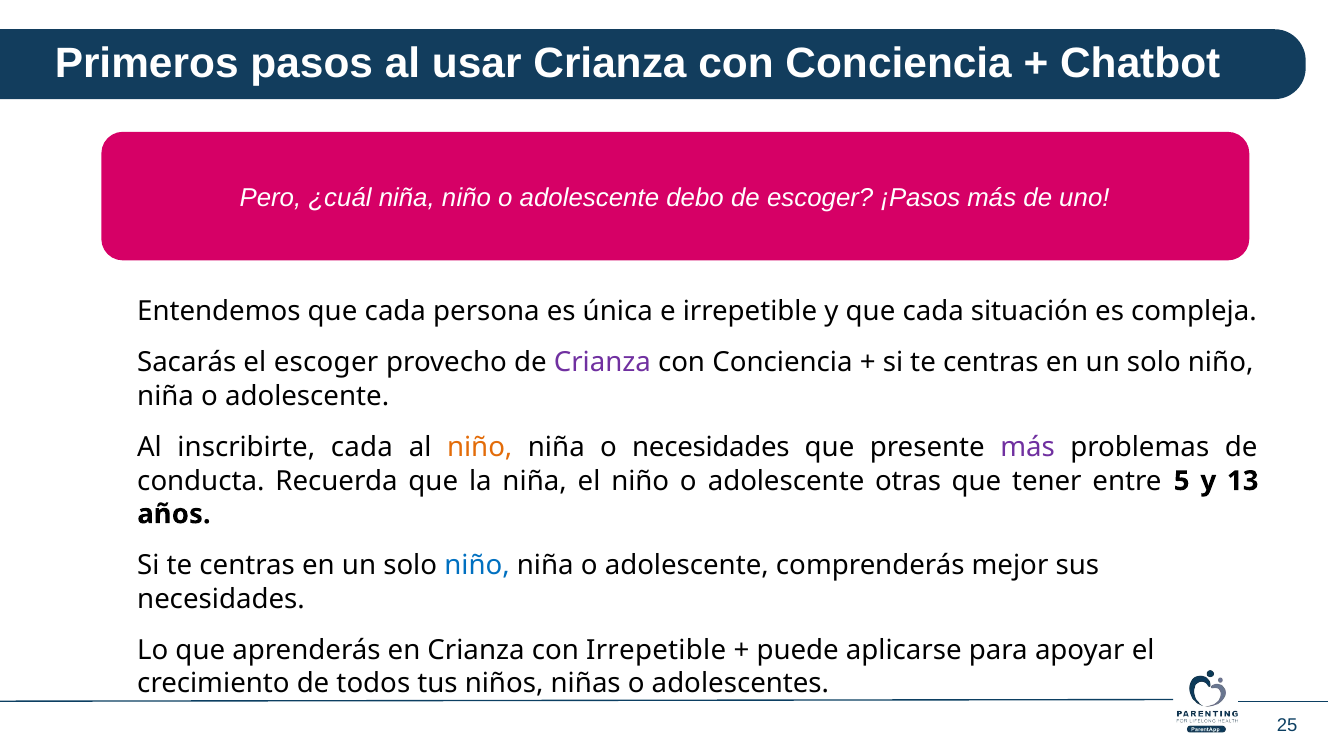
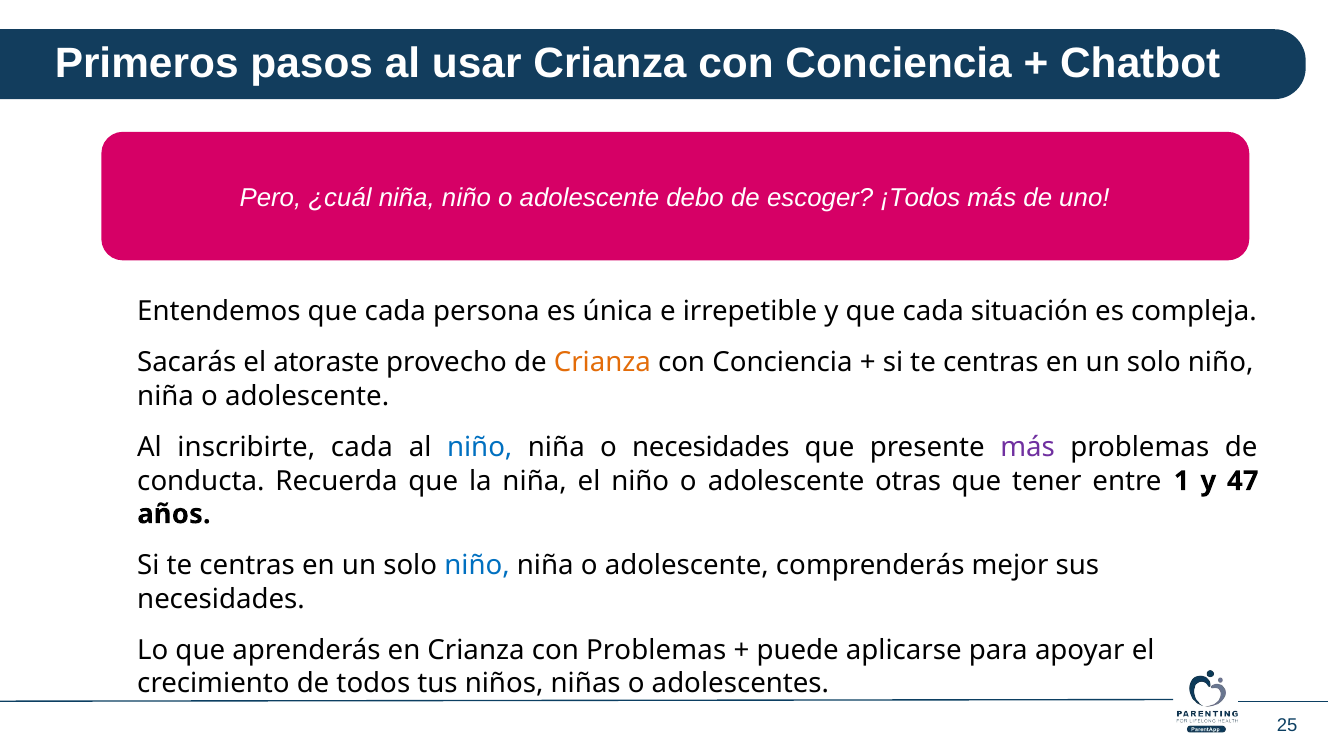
¡Pasos: ¡Pasos -> ¡Todos
el escoger: escoger -> atoraste
Crianza at (602, 363) colour: purple -> orange
niño at (480, 448) colour: orange -> blue
5: 5 -> 1
13: 13 -> 47
con Irrepetible: Irrepetible -> Problemas
